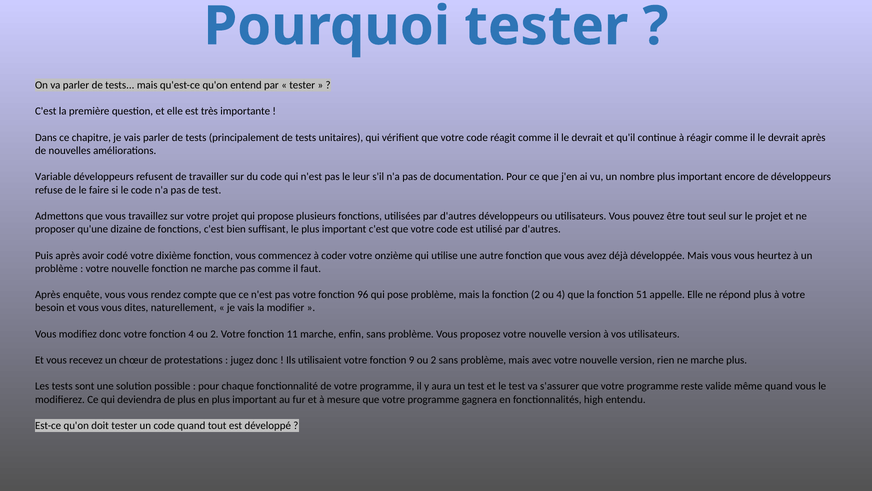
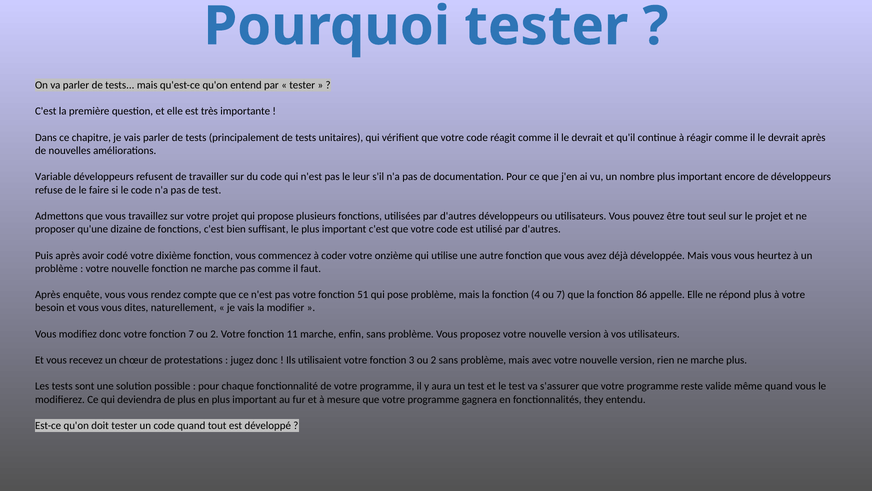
96: 96 -> 51
fonction 2: 2 -> 4
ou 4: 4 -> 7
51: 51 -> 86
fonction 4: 4 -> 7
9: 9 -> 3
high: high -> they
